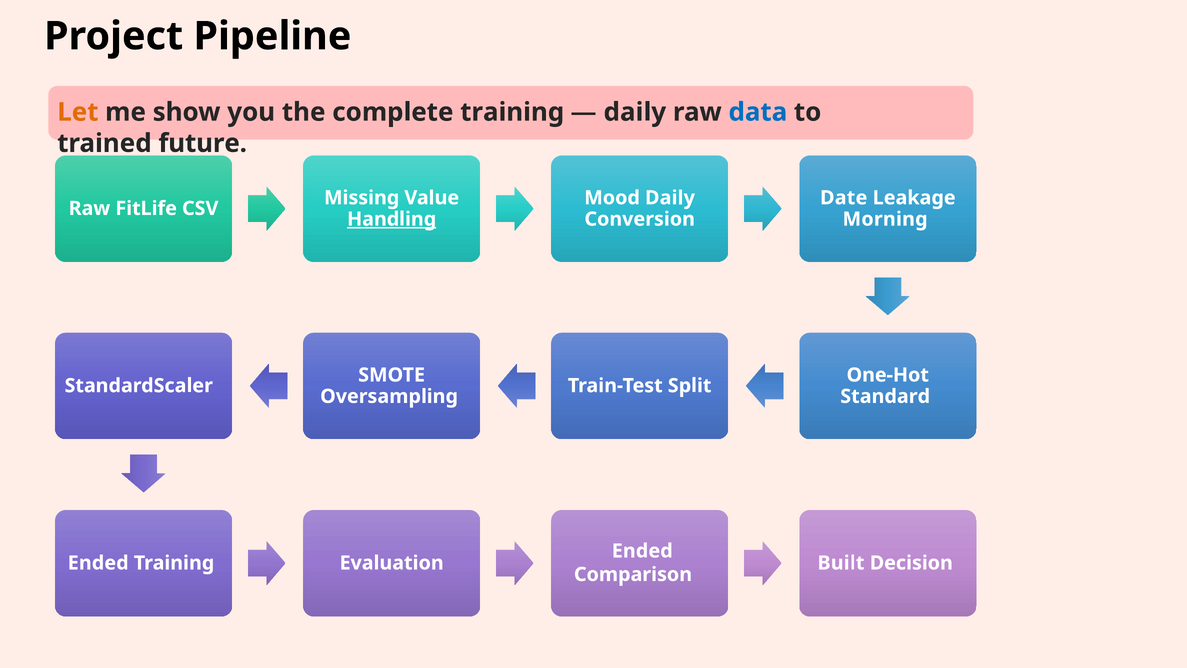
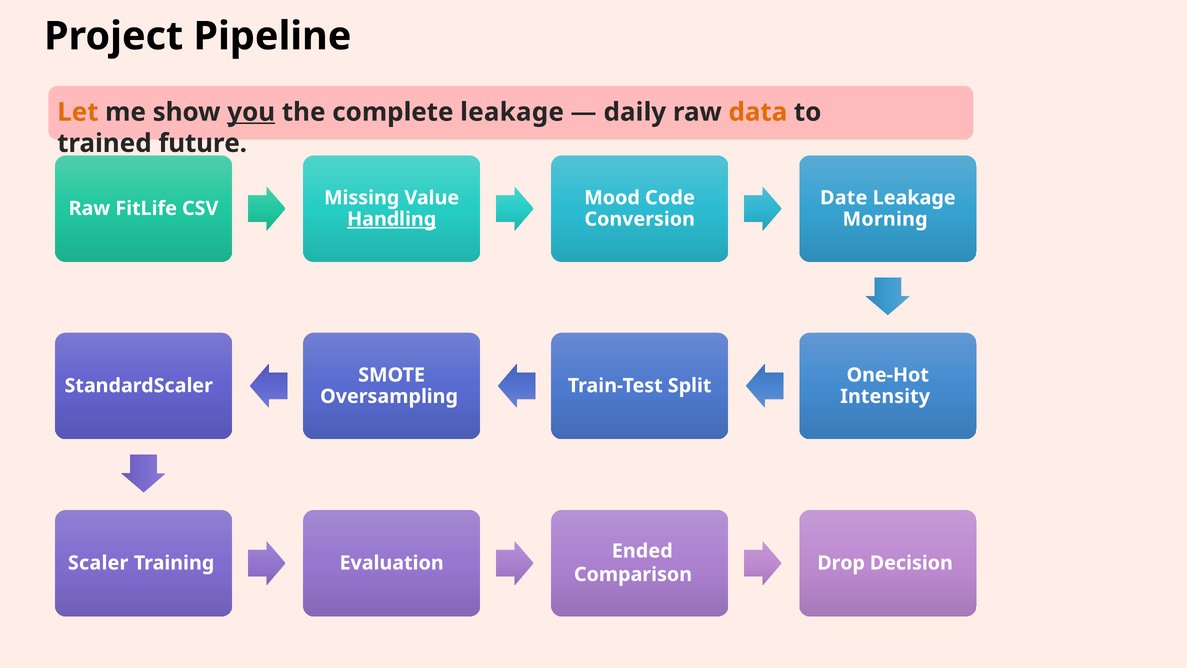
you underline: none -> present
complete training: training -> leakage
data colour: blue -> orange
Mood Daily: Daily -> Code
Standard: Standard -> Intensity
Ended at (98, 563): Ended -> Scaler
Built: Built -> Drop
